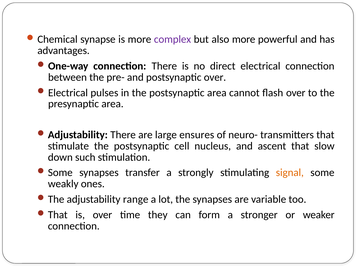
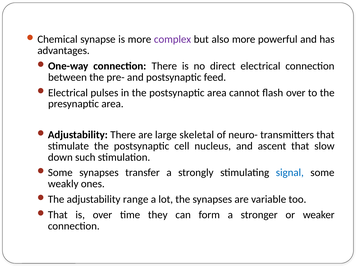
postsynaptic over: over -> feed
ensures: ensures -> skeletal
signal colour: orange -> blue
